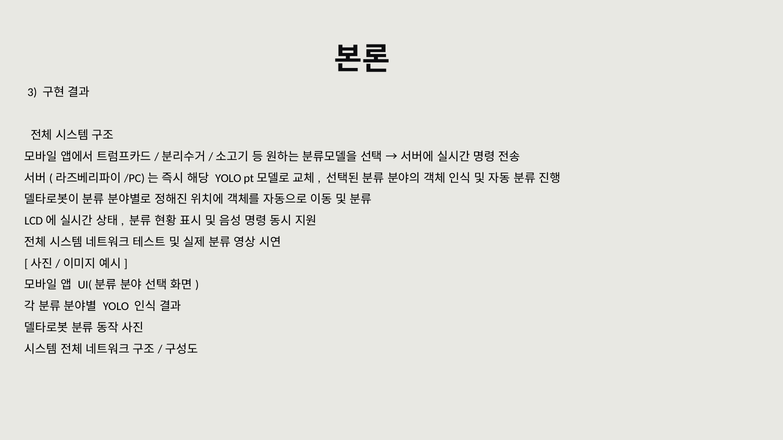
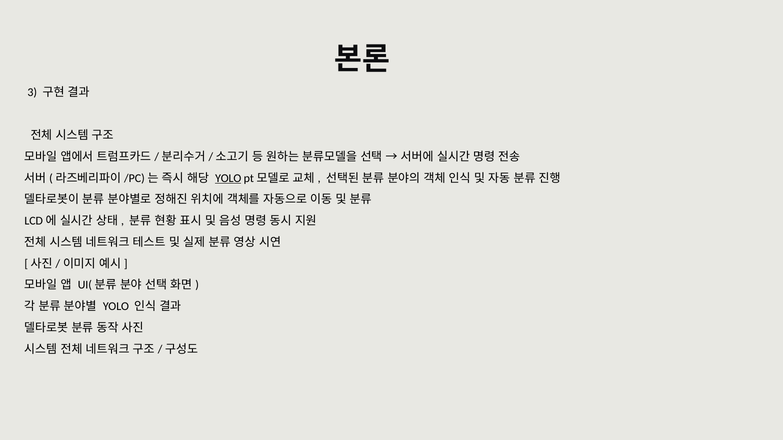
YOLO at (228, 178) underline: none -> present
